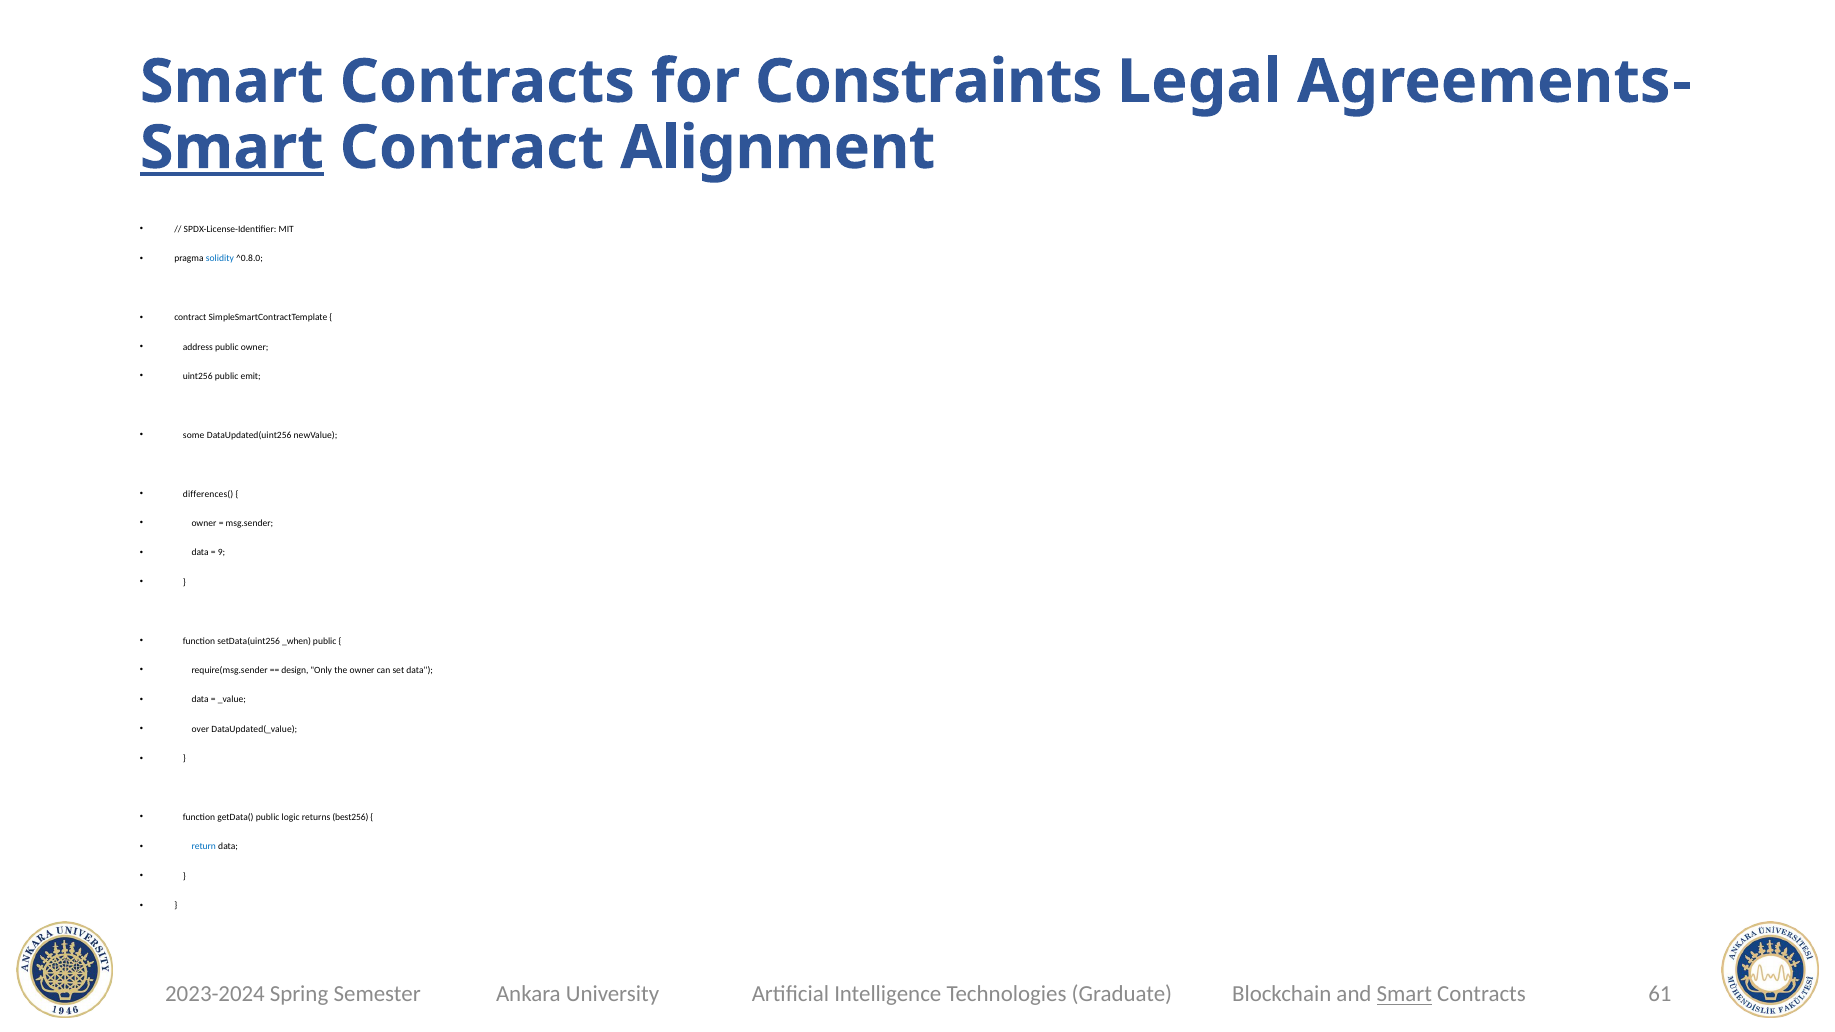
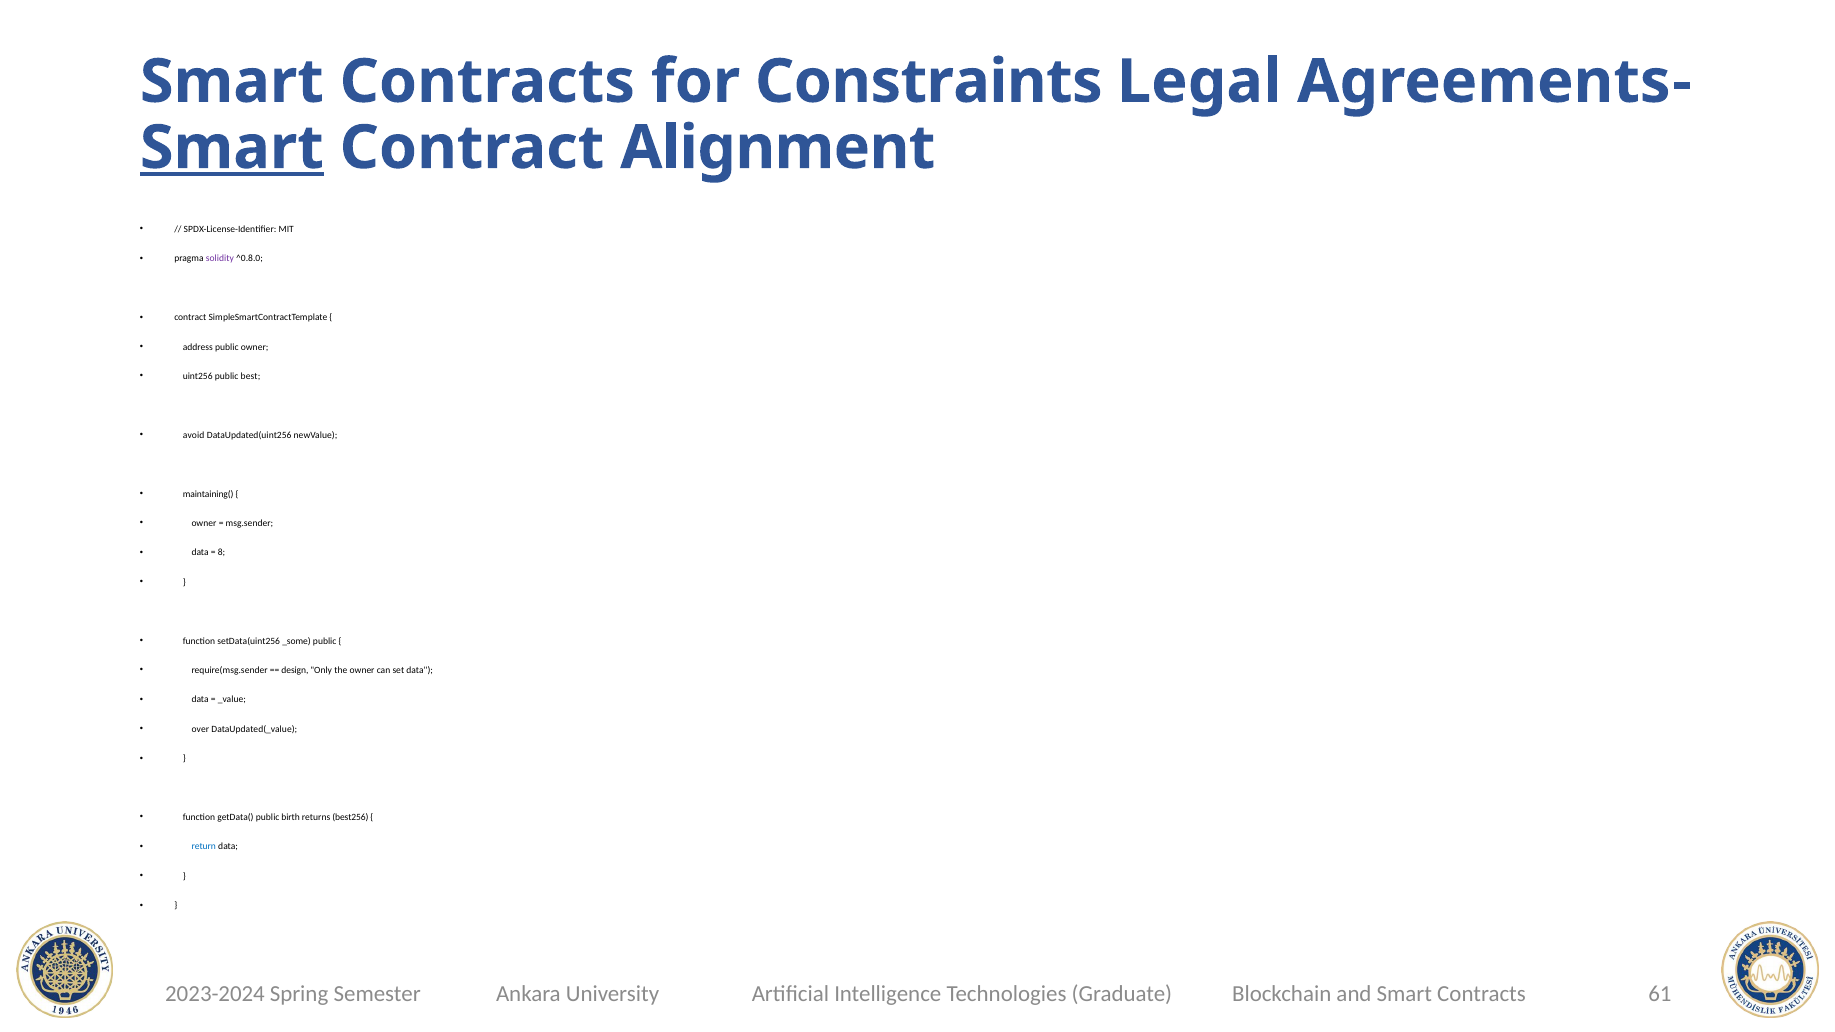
solidity colour: blue -> purple
emit: emit -> best
some: some -> avoid
differences(: differences( -> maintaining(
9: 9 -> 8
_when: _when -> _some
logic: logic -> birth
Smart at (1404, 995) underline: present -> none
